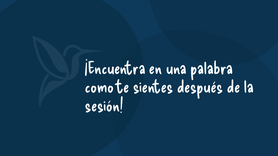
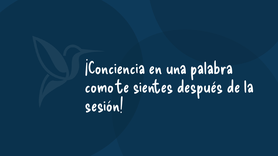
¡Encuentra: ¡Encuentra -> ¡Conciencia
